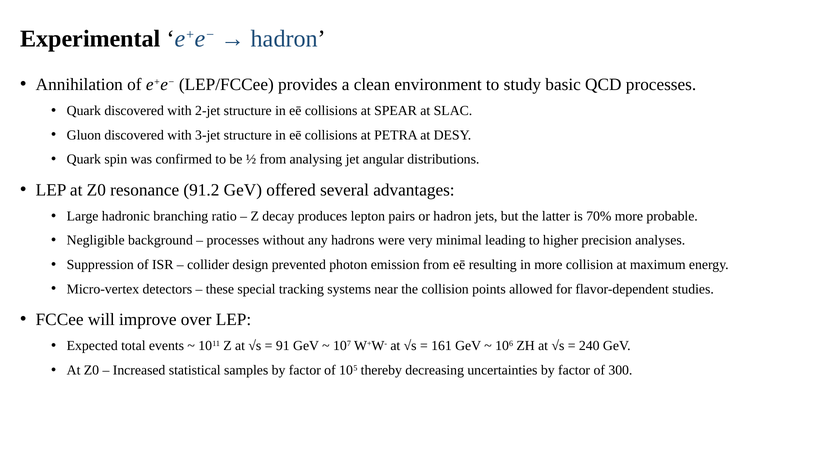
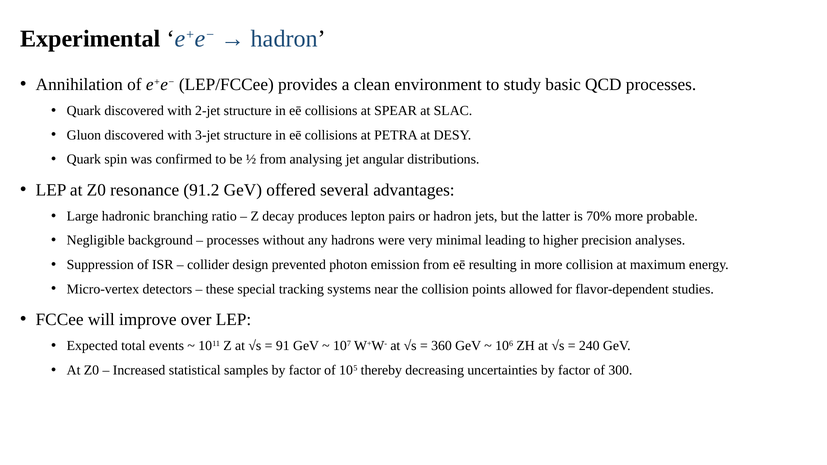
161: 161 -> 360
